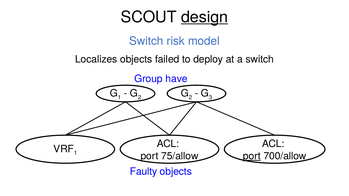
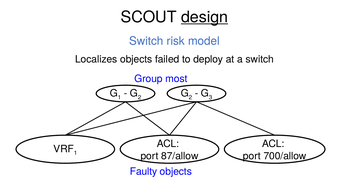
have: have -> most
75/allow: 75/allow -> 87/allow
port at (252, 156) underline: present -> none
